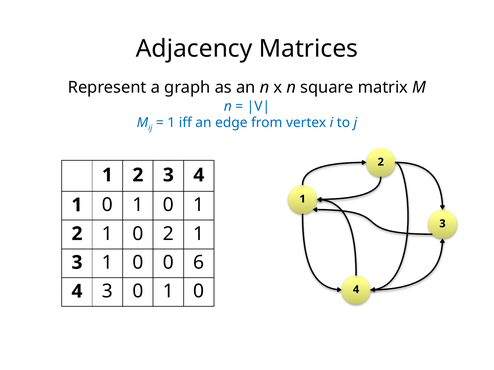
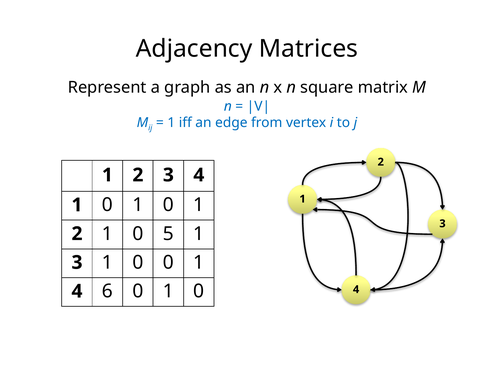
0 2: 2 -> 5
0 0 6: 6 -> 1
4 3: 3 -> 6
